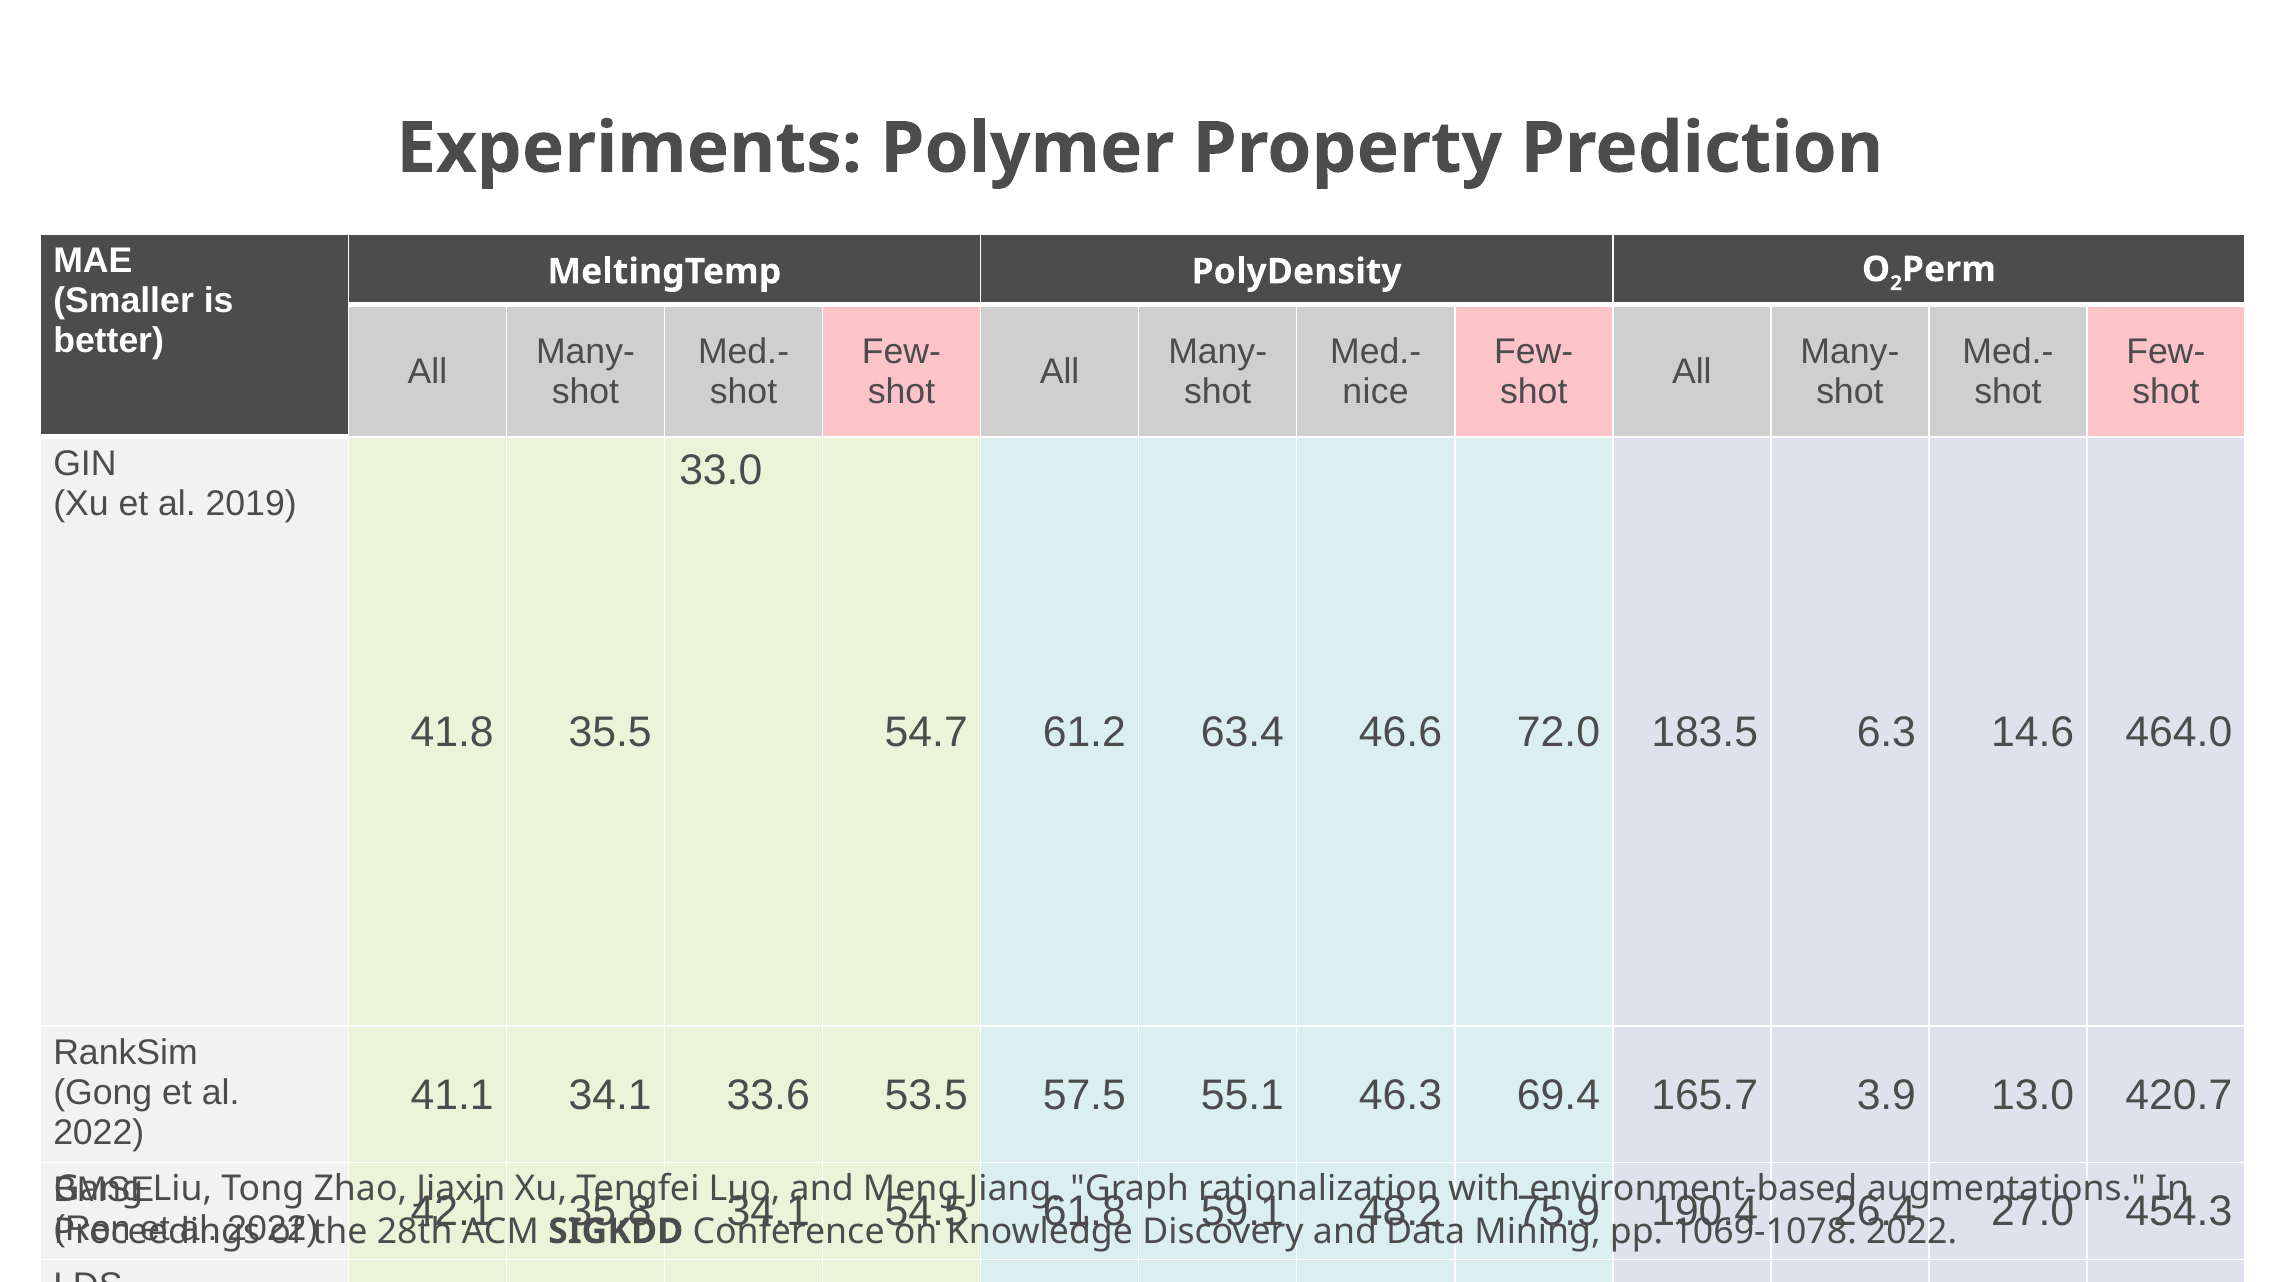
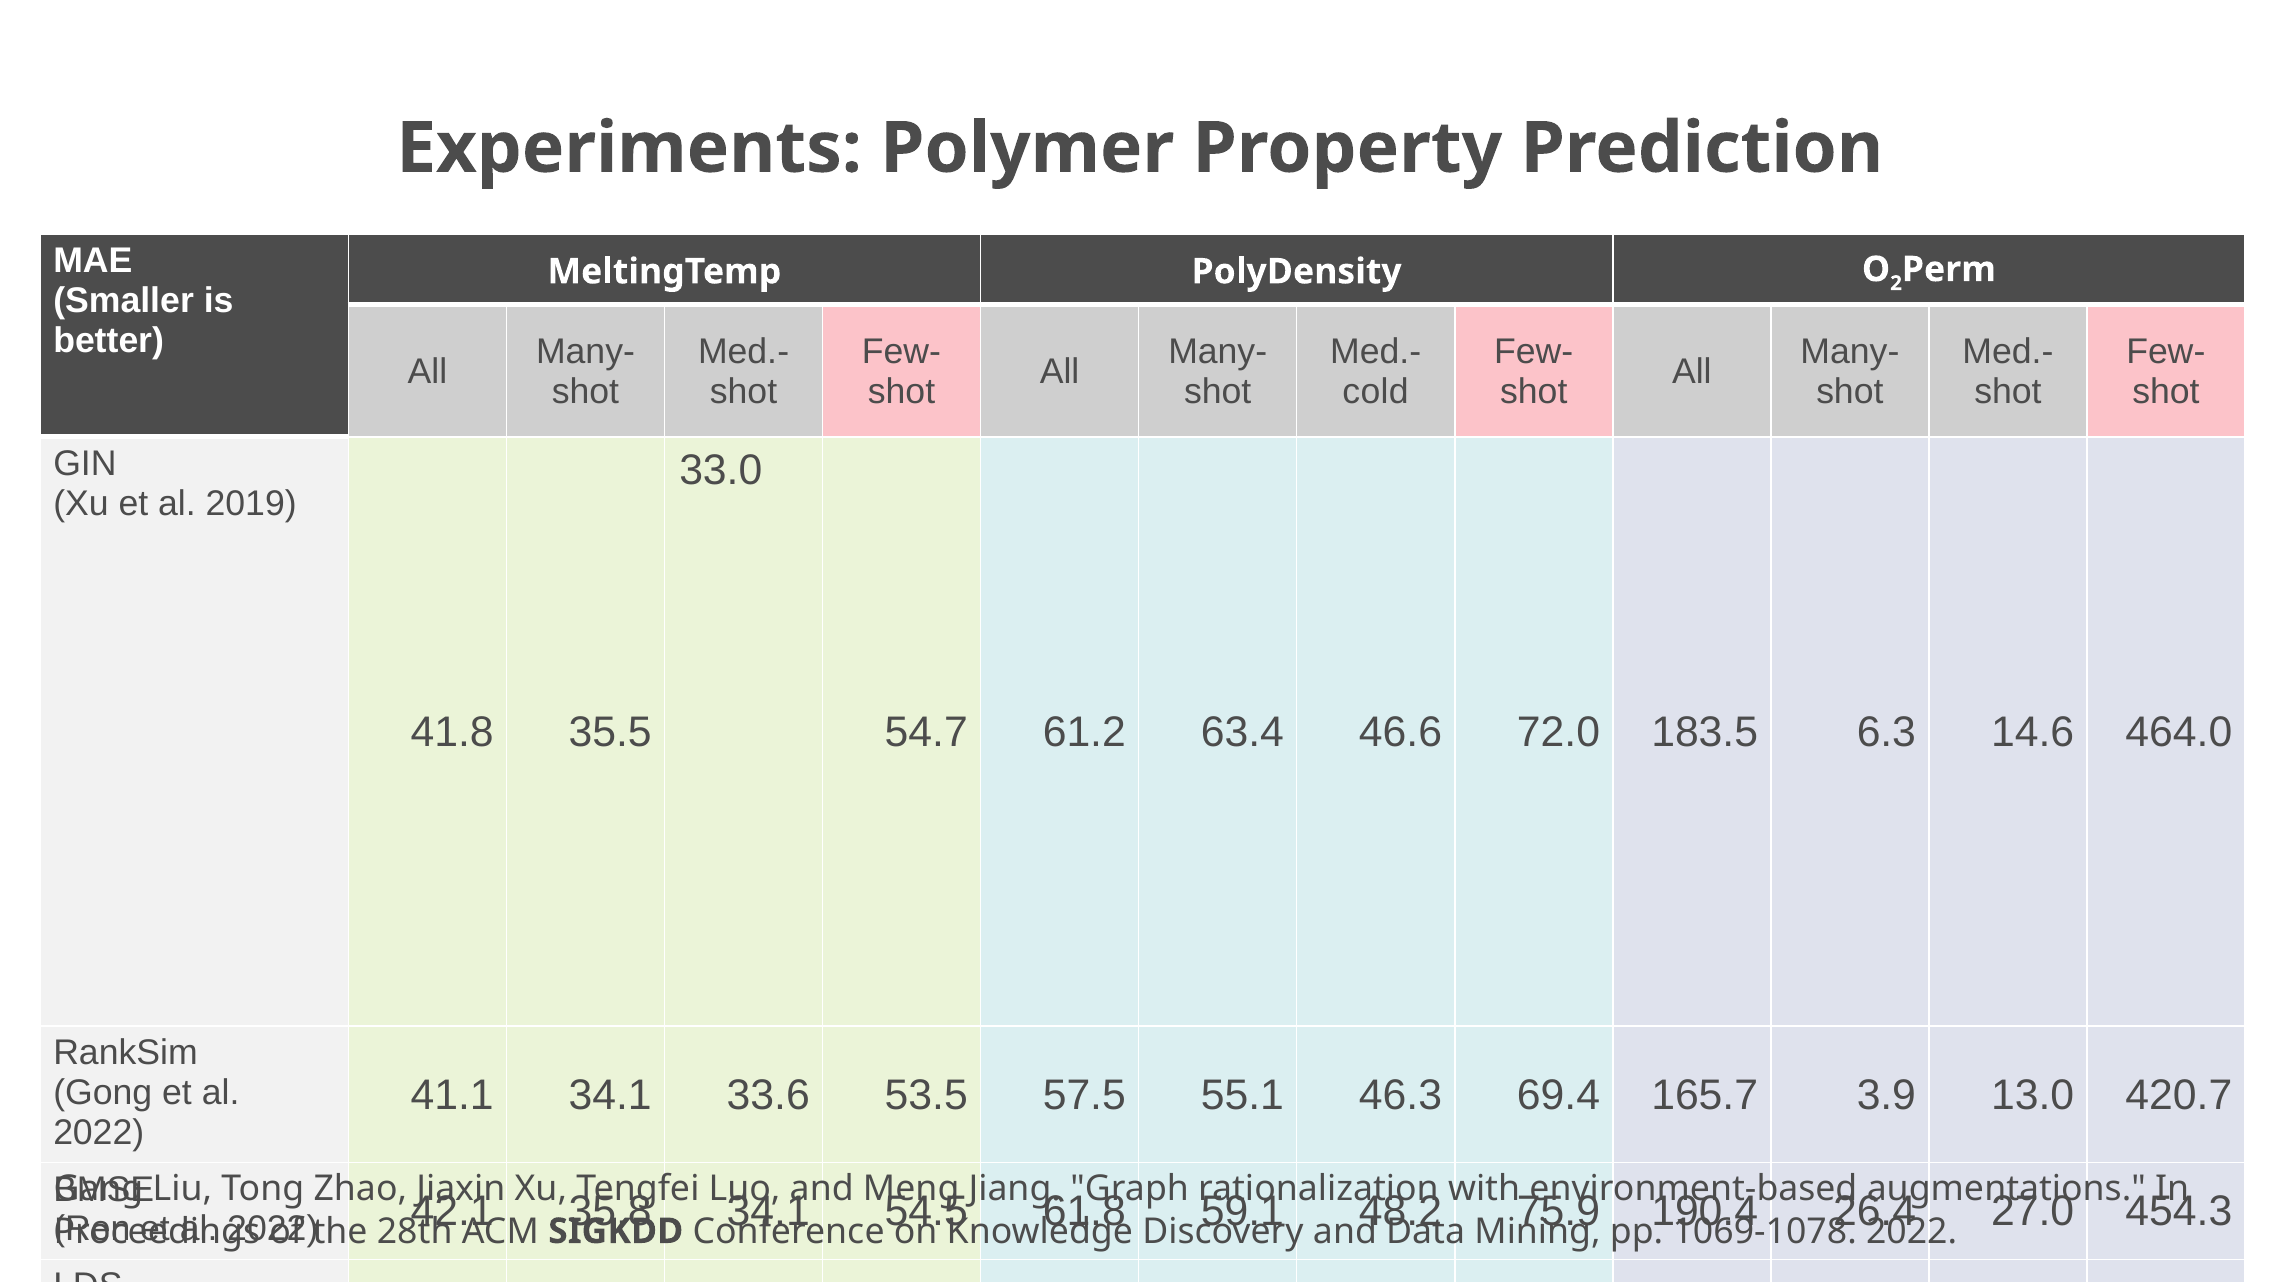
nice: nice -> cold
